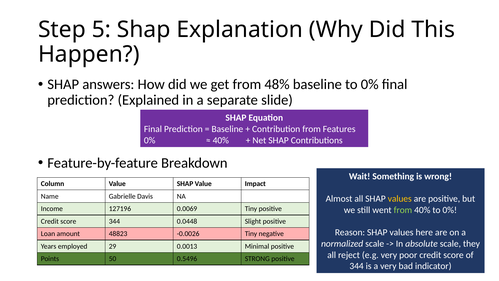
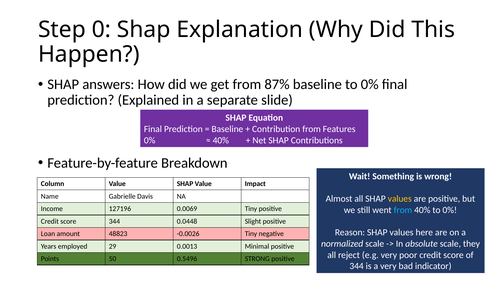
5: 5 -> 0
48%: 48% -> 87%
from at (403, 210) colour: light green -> light blue
